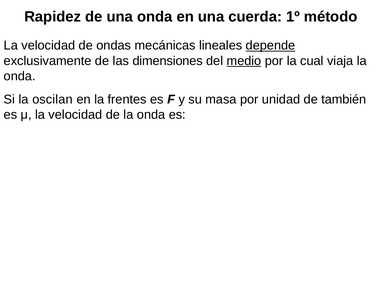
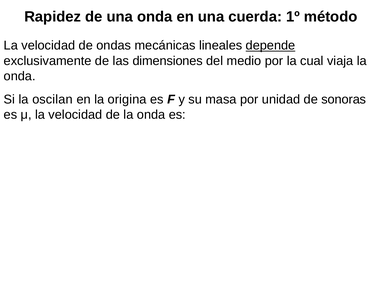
medio underline: present -> none
frentes: frentes -> origina
también: también -> sonoras
